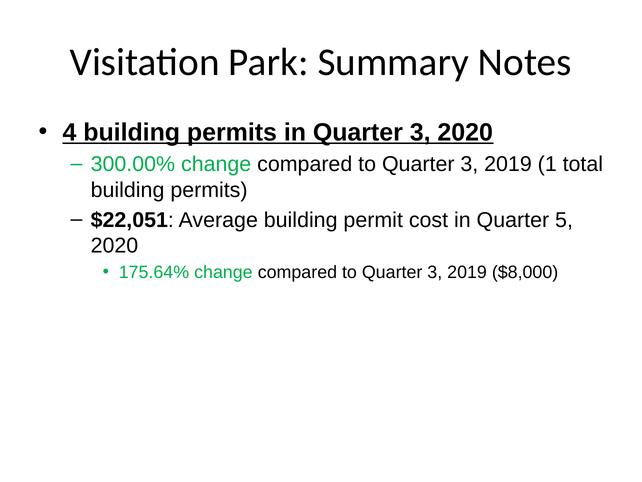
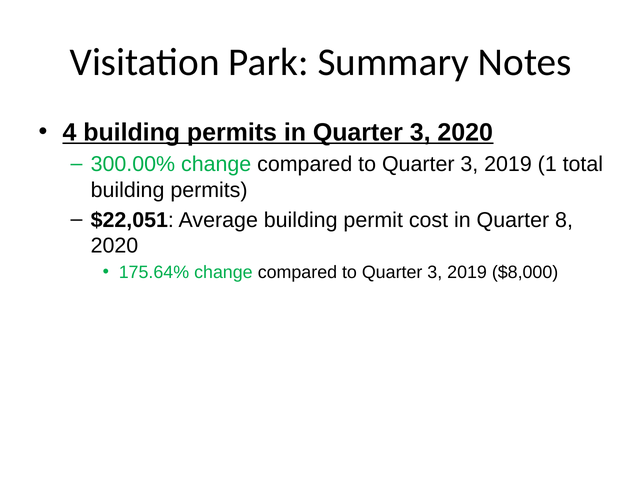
5: 5 -> 8
